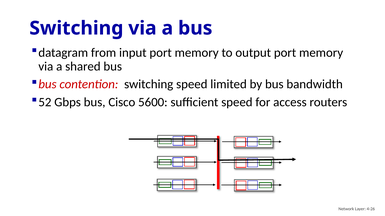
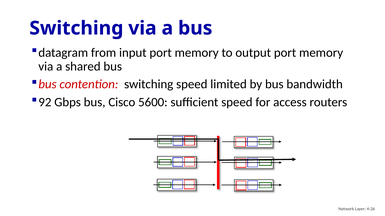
52: 52 -> 92
